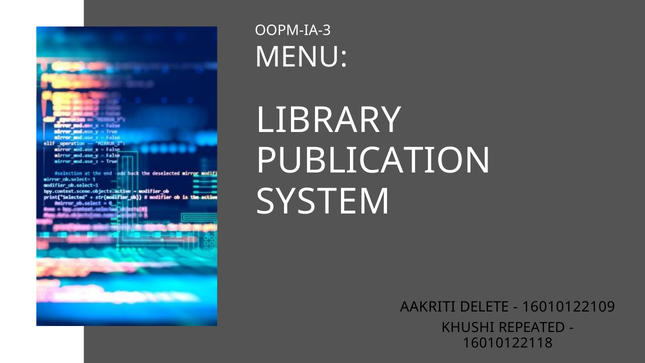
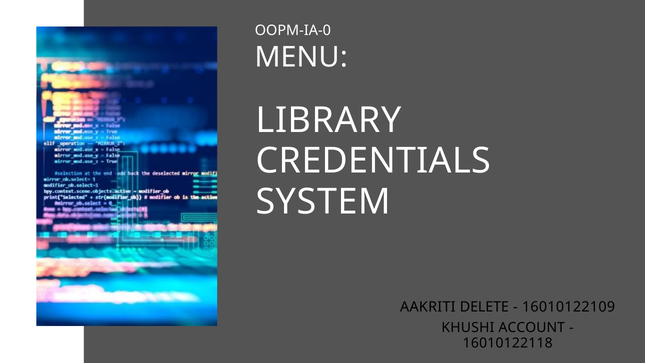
OOPM-IA-3: OOPM-IA-3 -> OOPM-IA-0
PUBLICATION: PUBLICATION -> CREDENTIALS
REPEATED: REPEATED -> ACCOUNT
